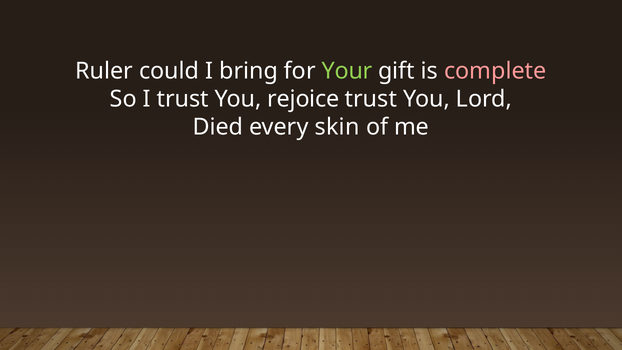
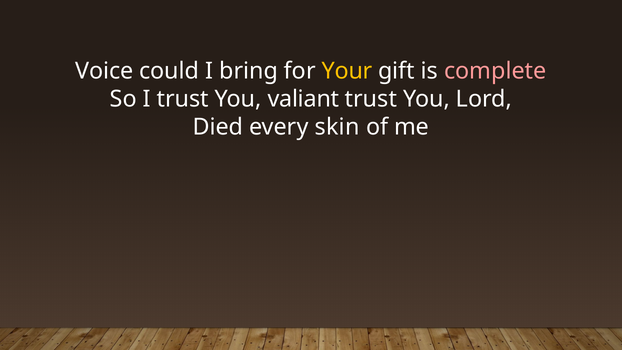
Ruler: Ruler -> Voice
Your colour: light green -> yellow
rejoice: rejoice -> valiant
